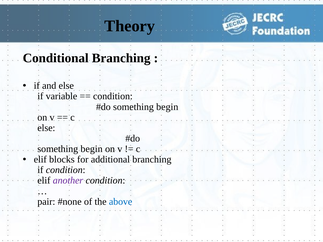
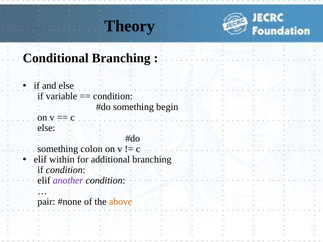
begin at (92, 149): begin -> colon
blocks: blocks -> within
above colour: blue -> orange
